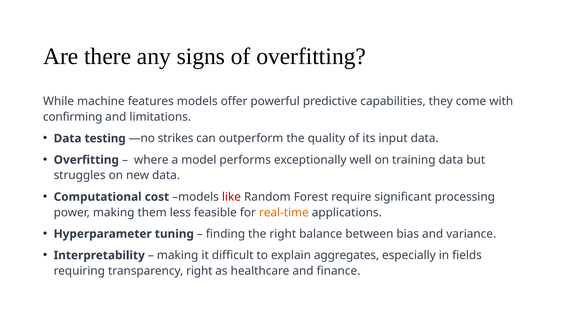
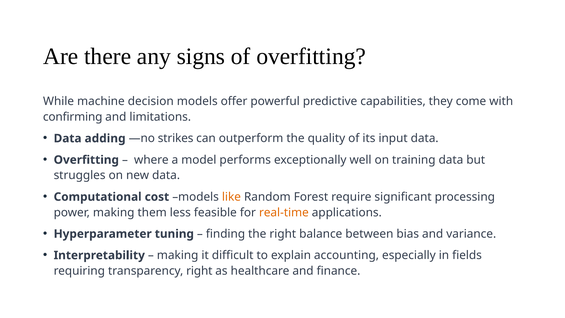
features: features -> decision
testing: testing -> adding
like colour: red -> orange
aggregates: aggregates -> accounting
